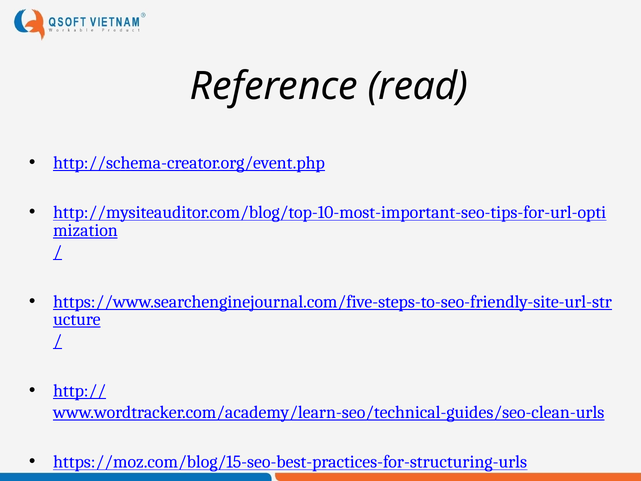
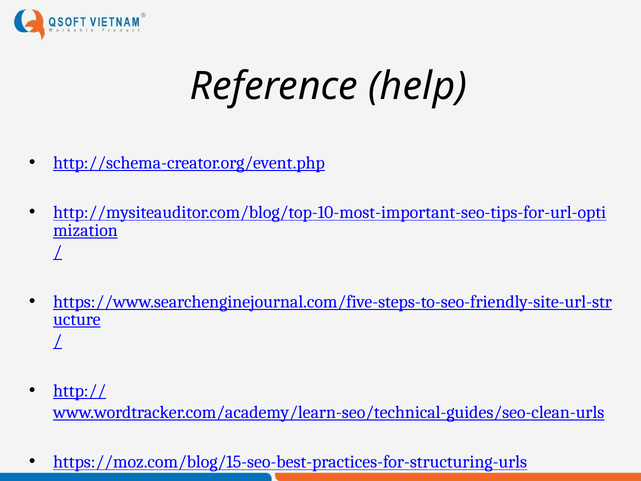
read: read -> help
